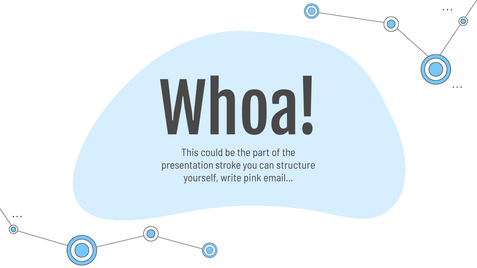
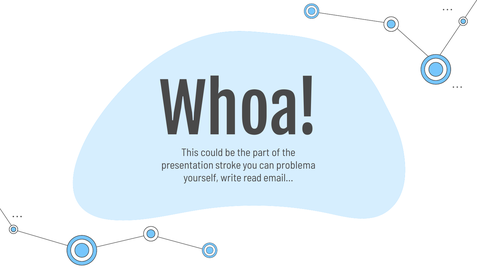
structure: structure -> problema
pink: pink -> read
